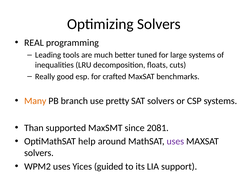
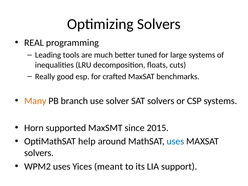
pretty: pretty -> solver
Than: Than -> Horn
2081: 2081 -> 2015
uses at (175, 141) colour: purple -> blue
guided: guided -> meant
